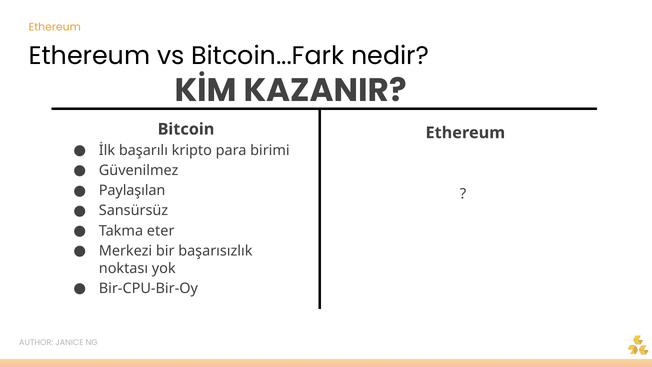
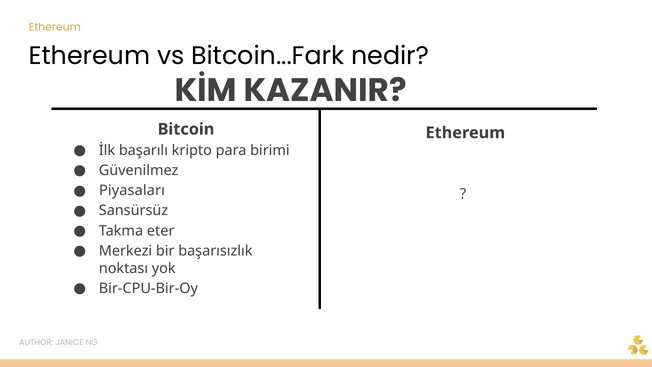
Paylaşılan: Paylaşılan -> Piyasaları
